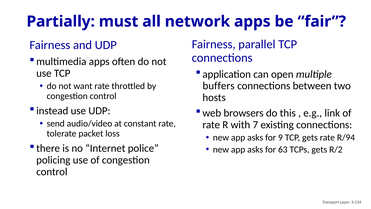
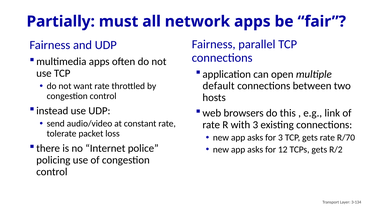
buffers: buffers -> default
with 7: 7 -> 3
for 9: 9 -> 3
R/94: R/94 -> R/70
63: 63 -> 12
